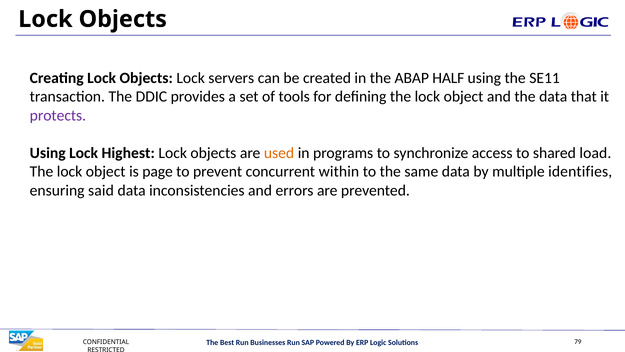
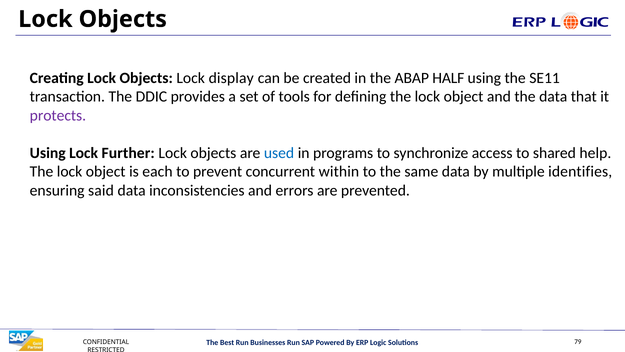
servers: servers -> display
Highest: Highest -> Further
used colour: orange -> blue
load: load -> help
page: page -> each
